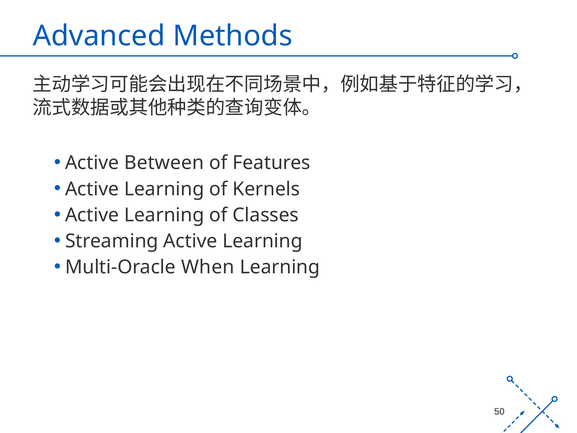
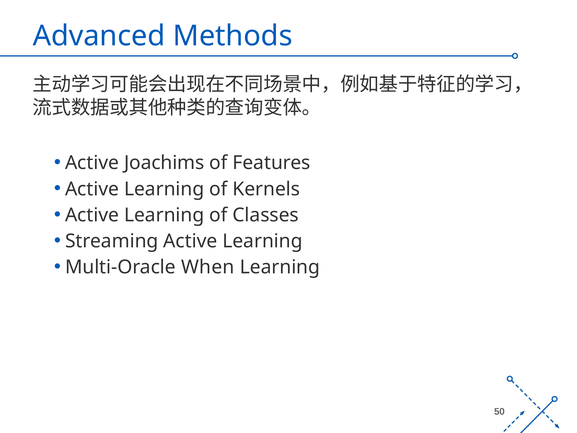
Between: Between -> Joachims
